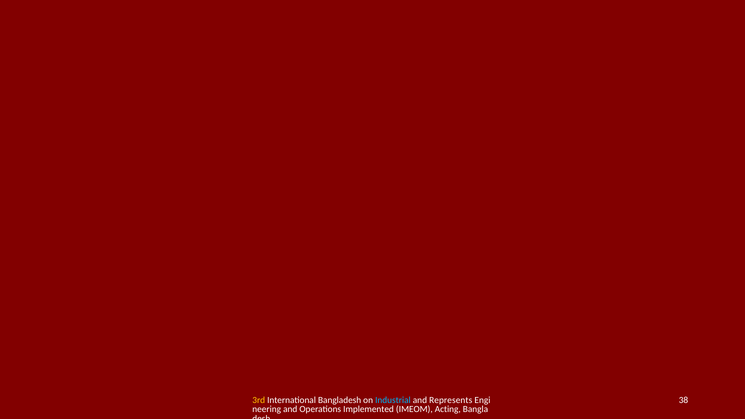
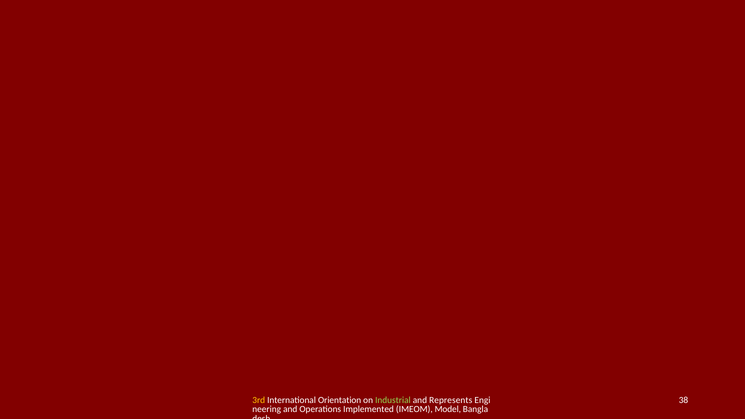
Bangladesh: Bangladesh -> Orientation
Industrial colour: light blue -> light green
Acting: Acting -> Model
